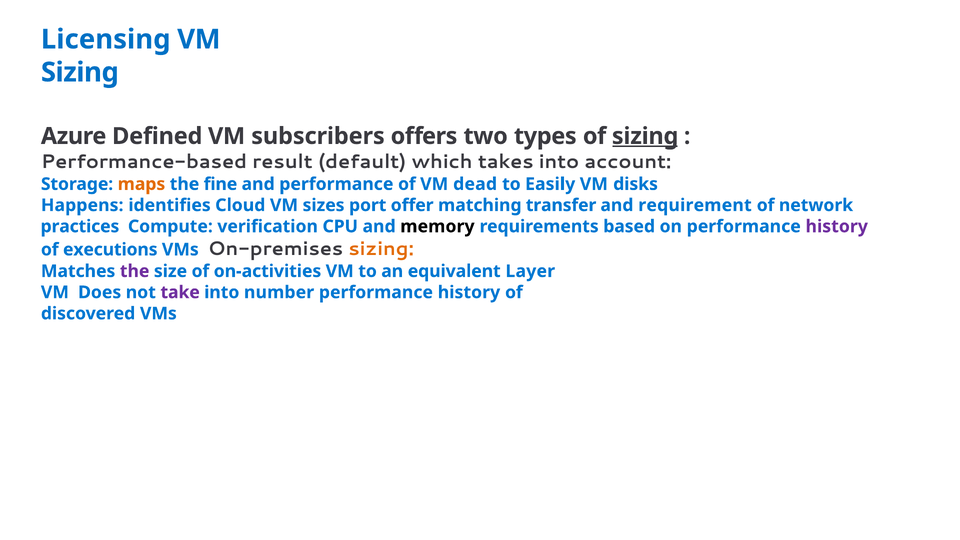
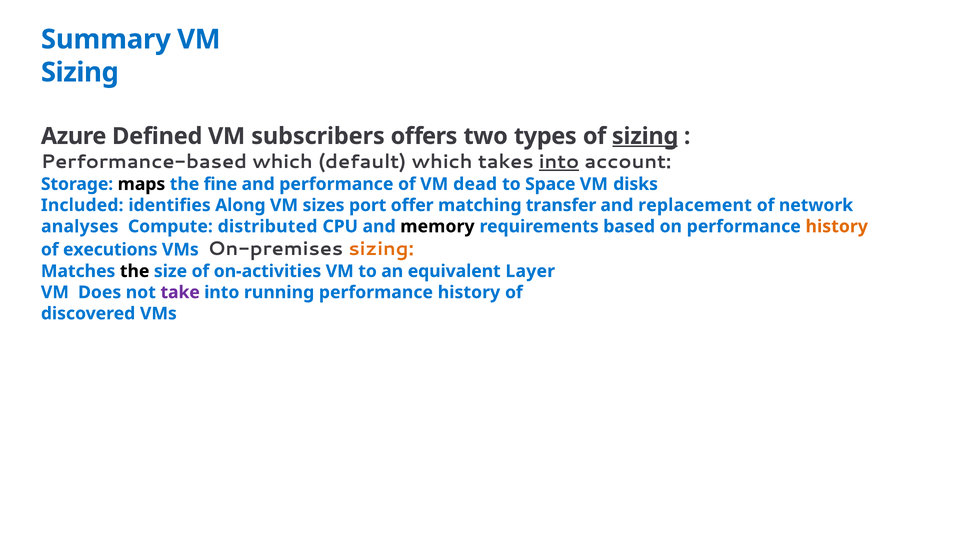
Licensing: Licensing -> Summary
Performance-based result: result -> which
into at (559, 162) underline: none -> present
maps colour: orange -> black
Easily: Easily -> Space
Happens: Happens -> Included
Cloud: Cloud -> Along
requirement: requirement -> replacement
practices: practices -> analyses
verification: verification -> distributed
history at (837, 227) colour: purple -> orange
the at (135, 271) colour: purple -> black
number: number -> running
